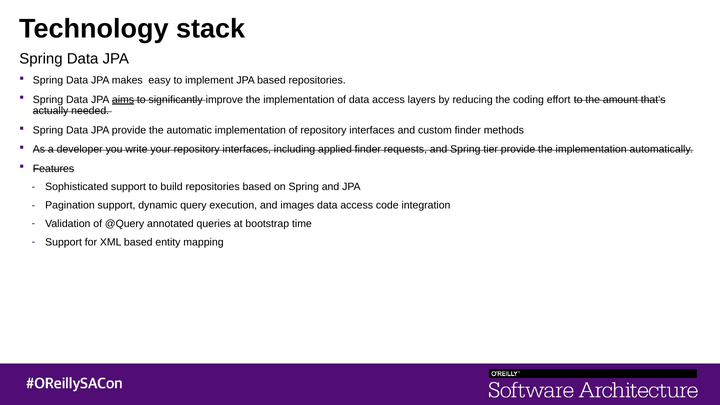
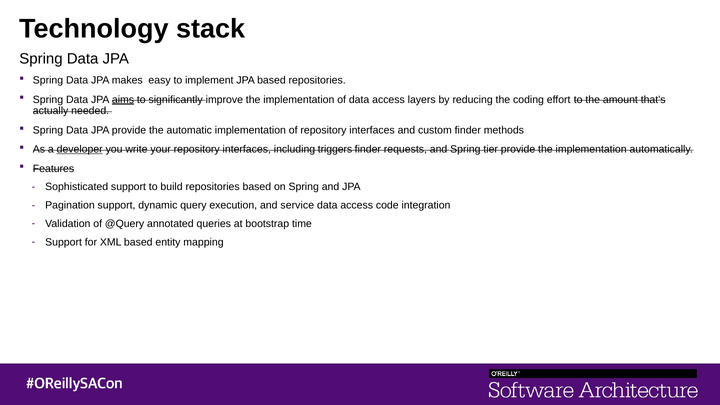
developer underline: none -> present
applied: applied -> triggers
images: images -> service
